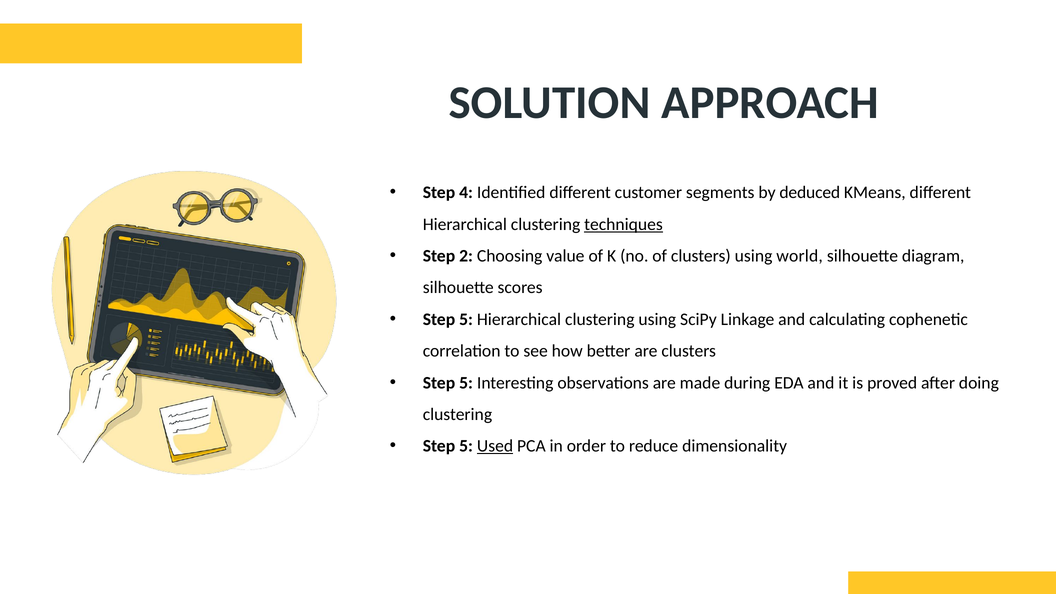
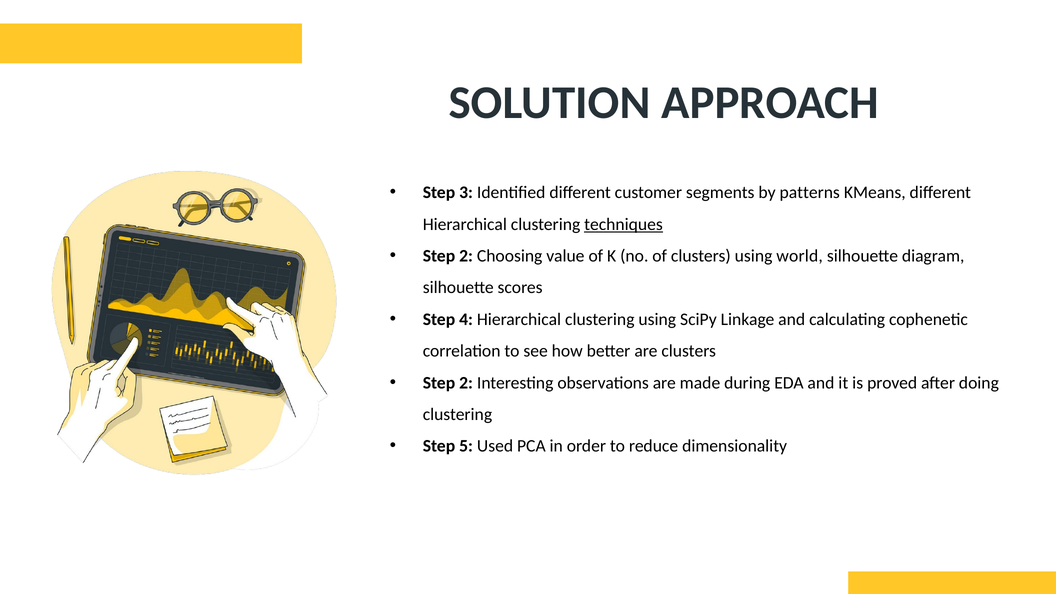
4: 4 -> 3
deduced: deduced -> patterns
5 at (466, 319): 5 -> 4
5 at (466, 383): 5 -> 2
Used underline: present -> none
